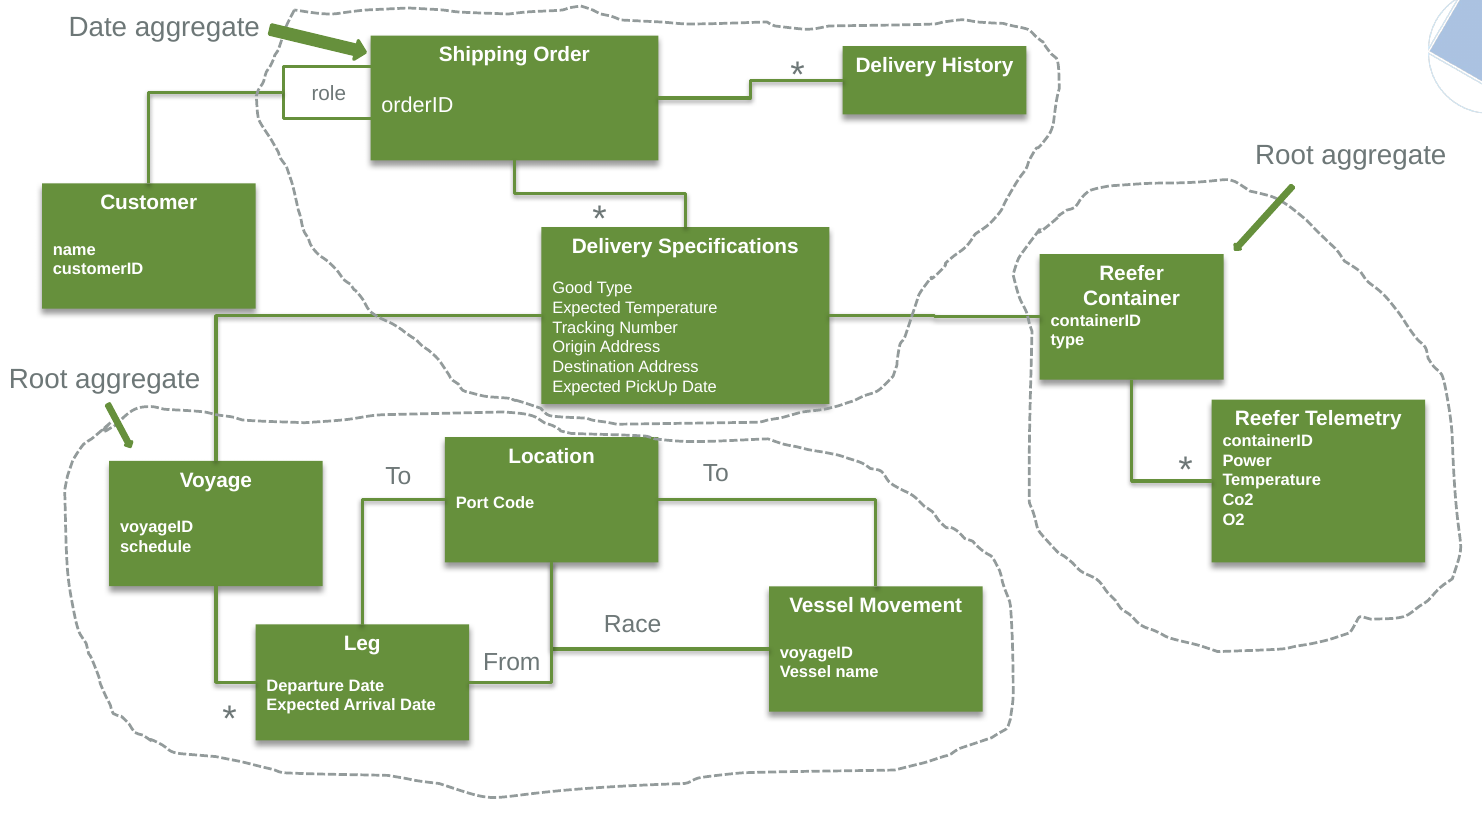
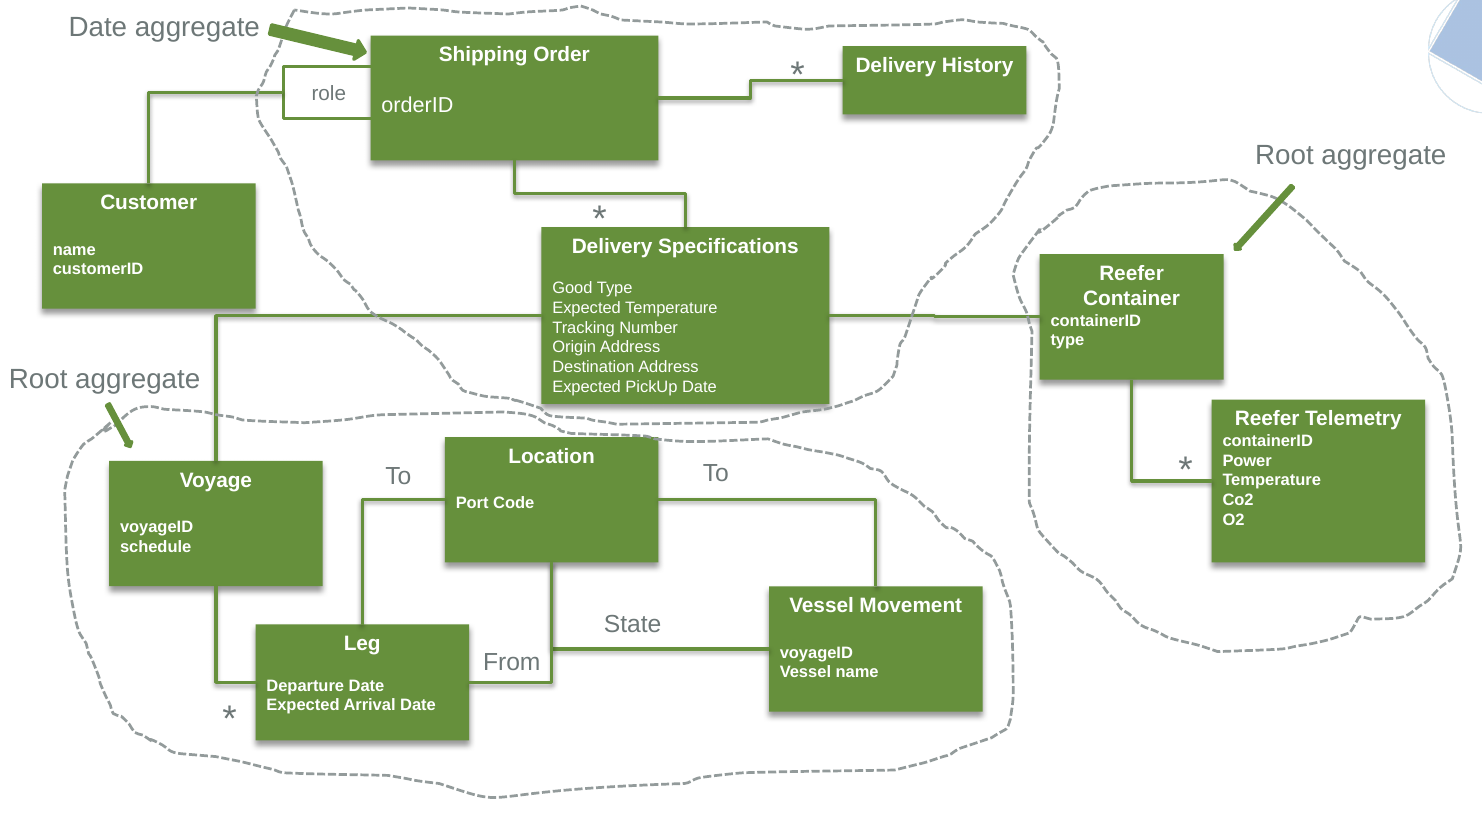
Race: Race -> State
